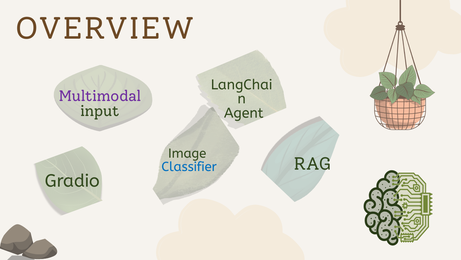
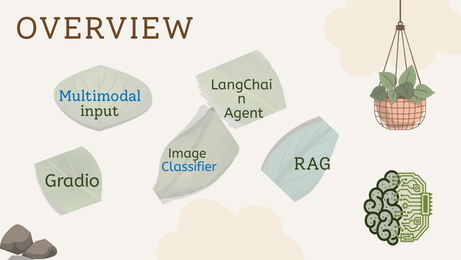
Multimodal colour: purple -> blue
